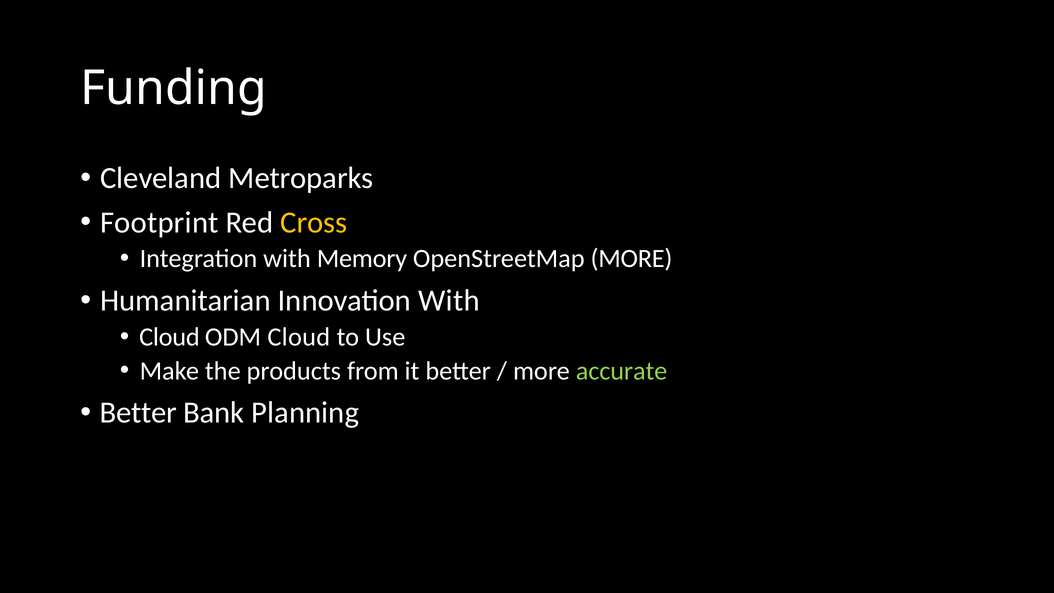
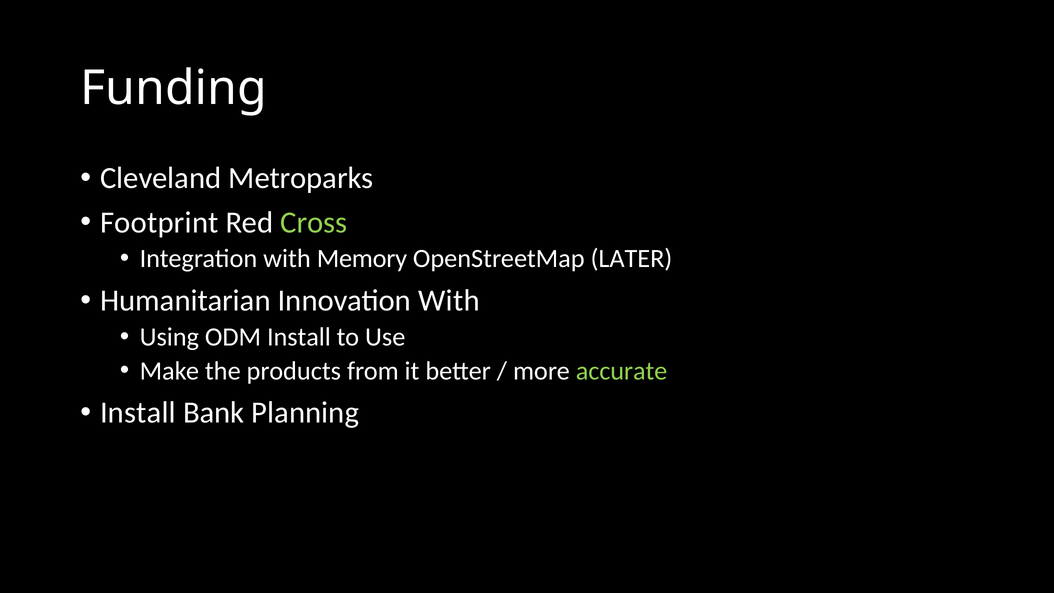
Cross colour: yellow -> light green
OpenStreetMap MORE: MORE -> LATER
Cloud at (169, 337): Cloud -> Using
ODM Cloud: Cloud -> Install
Better at (138, 413): Better -> Install
